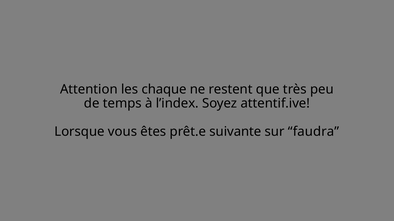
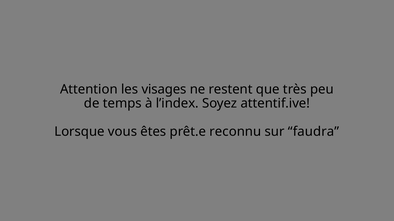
chaque: chaque -> visages
suivante: suivante -> reconnu
